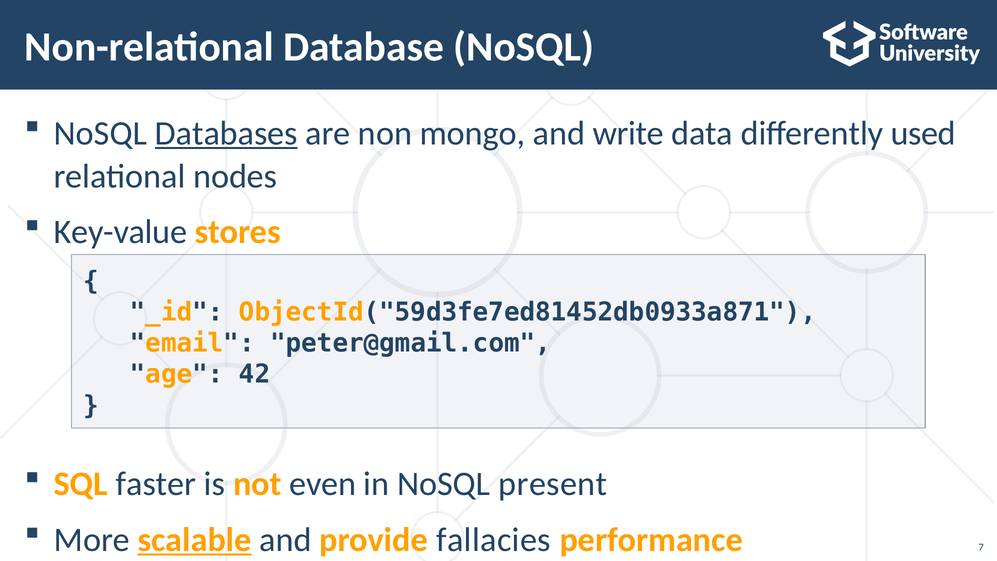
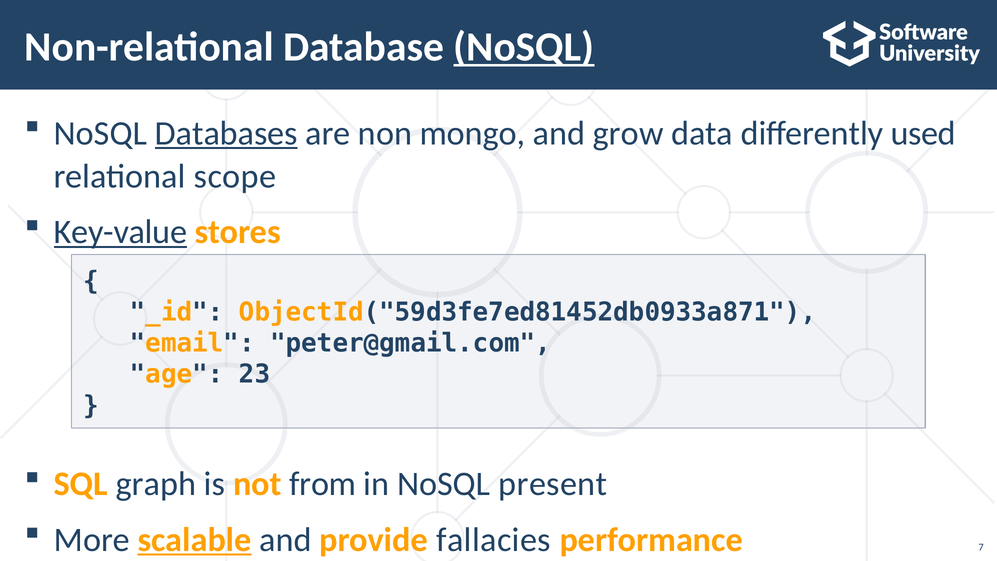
NoSQL at (524, 47) underline: none -> present
write: write -> grow
nodes: nodes -> scope
Key-value underline: none -> present
42: 42 -> 23
faster: faster -> graph
even: even -> from
